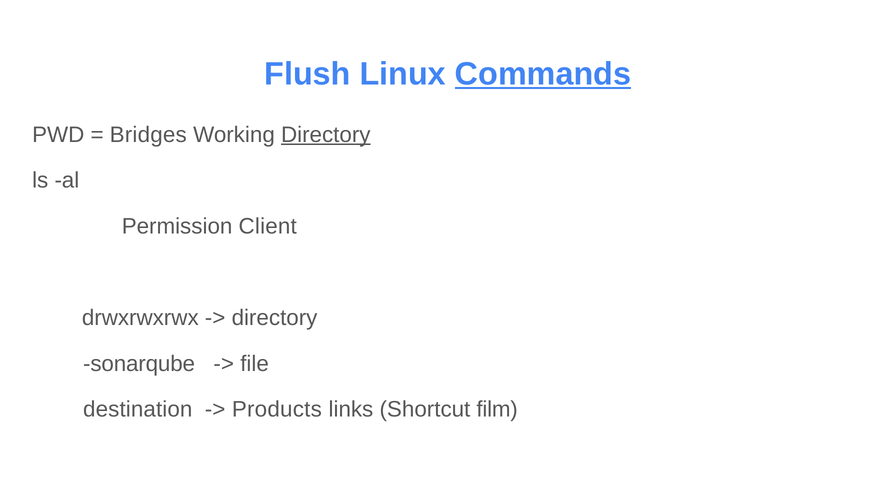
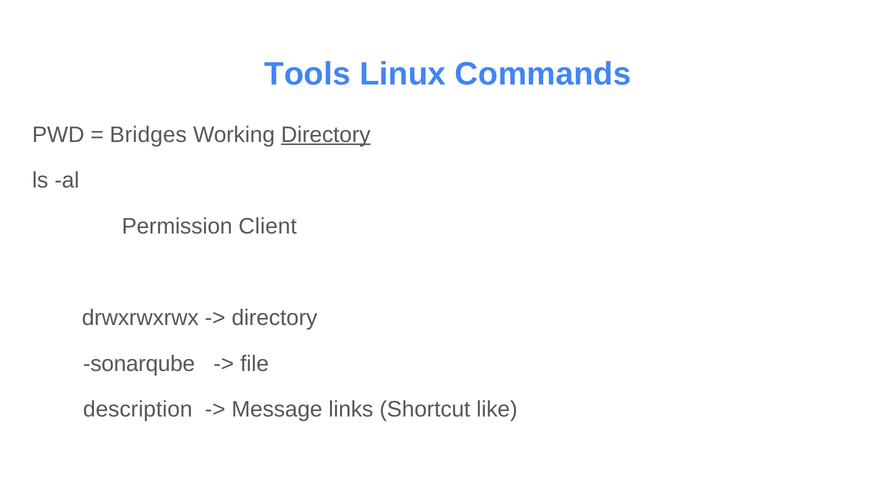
Flush: Flush -> Tools
Commands underline: present -> none
destination: destination -> description
Products: Products -> Message
film: film -> like
